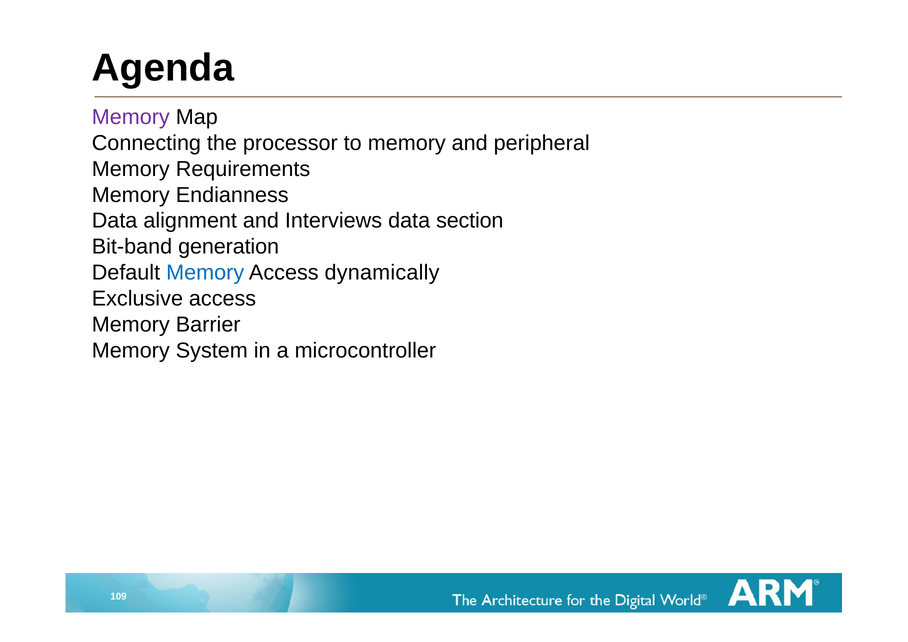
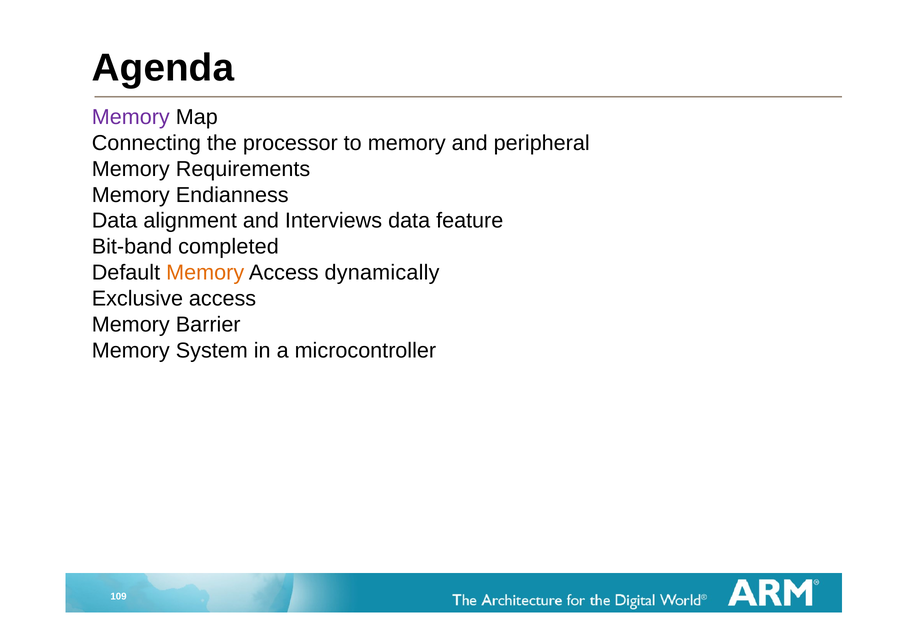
section: section -> feature
generation: generation -> completed
Memory at (205, 273) colour: blue -> orange
